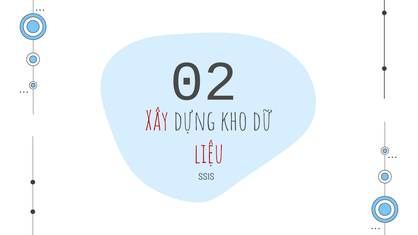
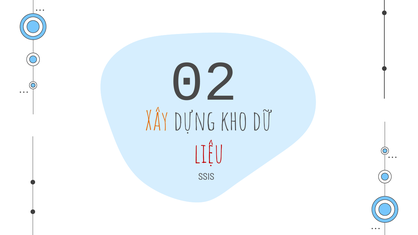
Xây colour: red -> orange
